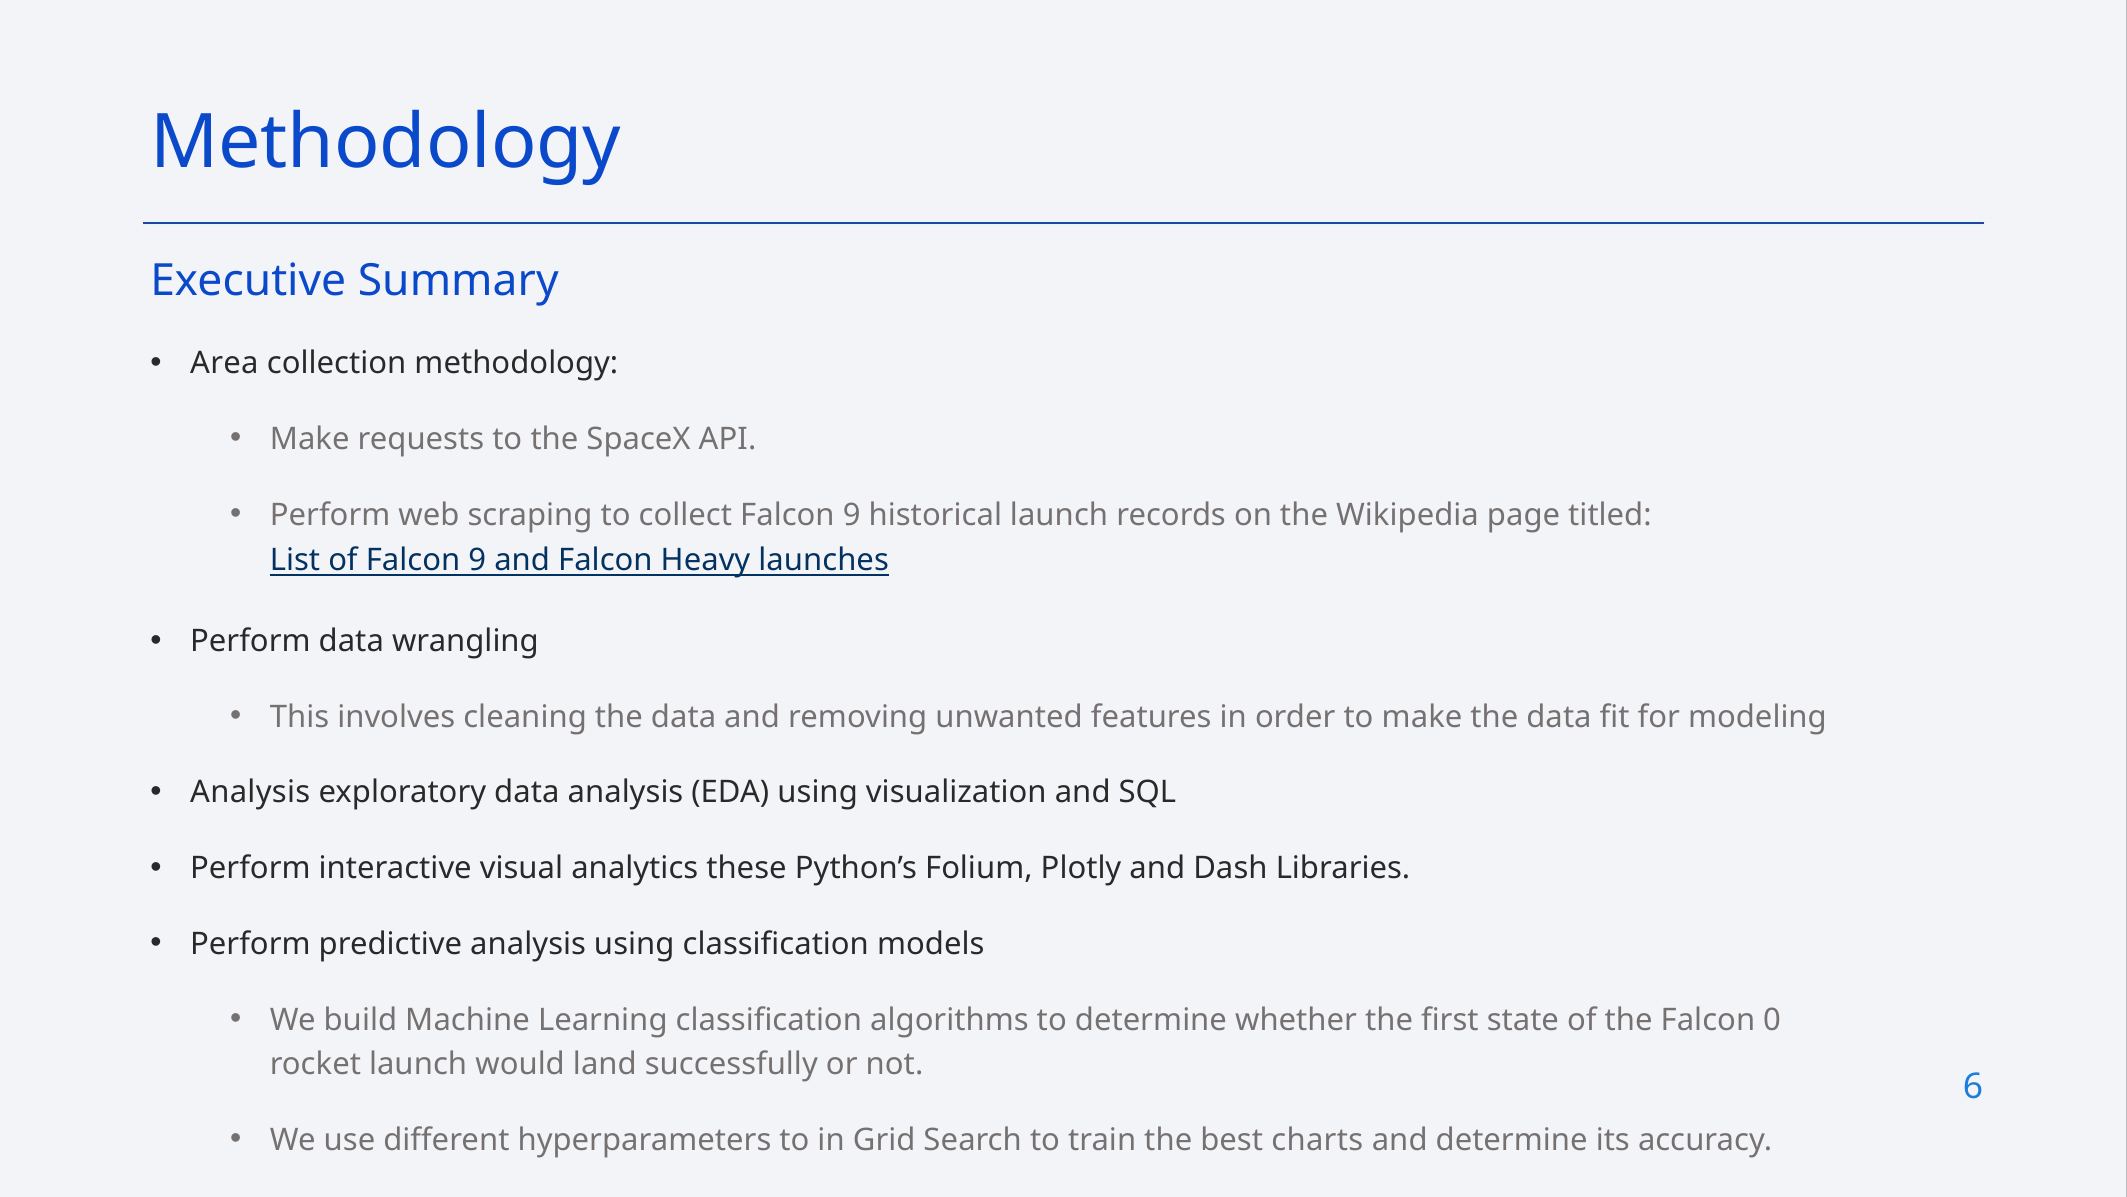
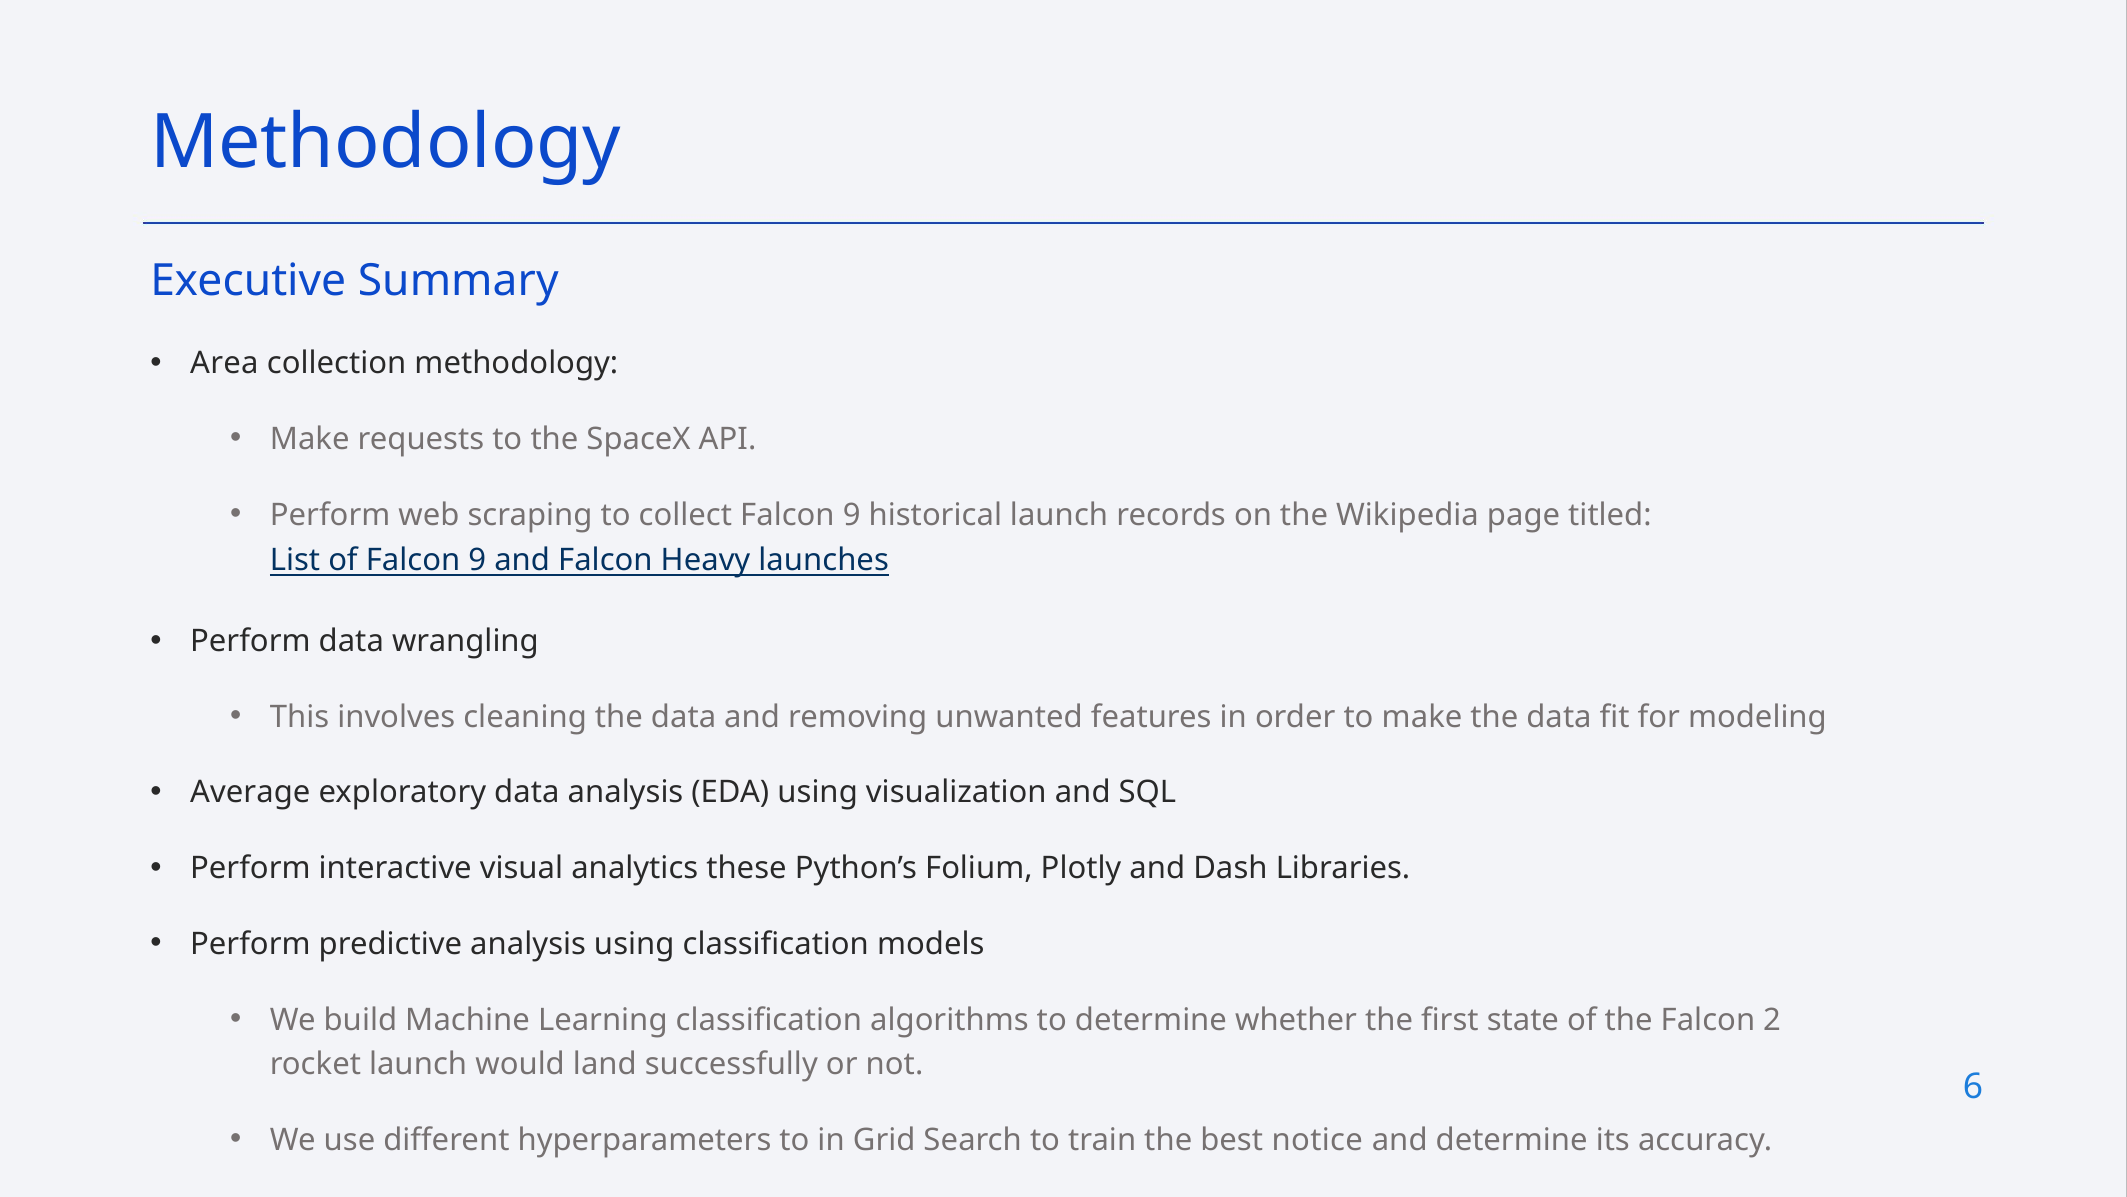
Analysis at (250, 792): Analysis -> Average
0: 0 -> 2
charts: charts -> notice
